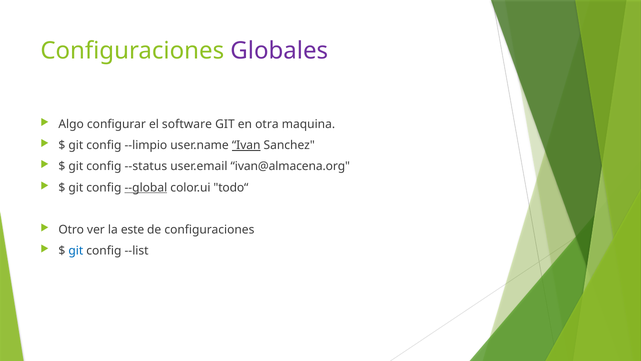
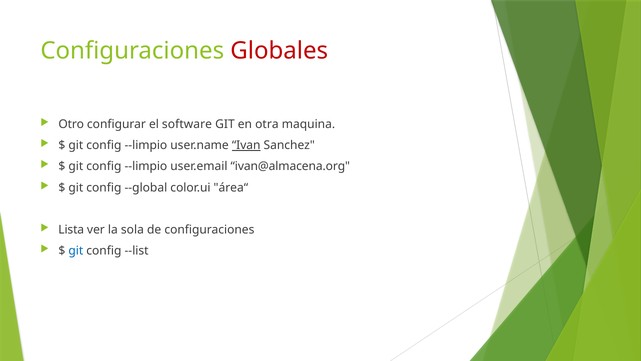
Globales colour: purple -> red
Algo: Algo -> Otro
--status at (146, 166): --status -> --limpio
--global underline: present -> none
todo“: todo“ -> área“
Otro: Otro -> Lista
este: este -> sola
